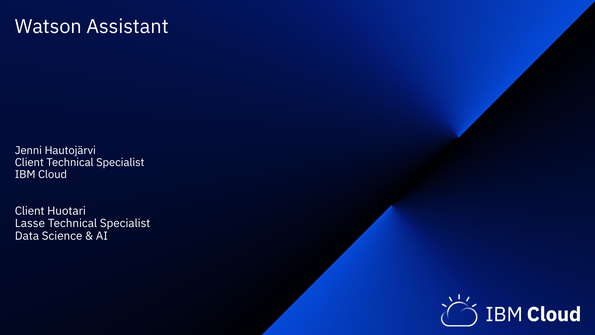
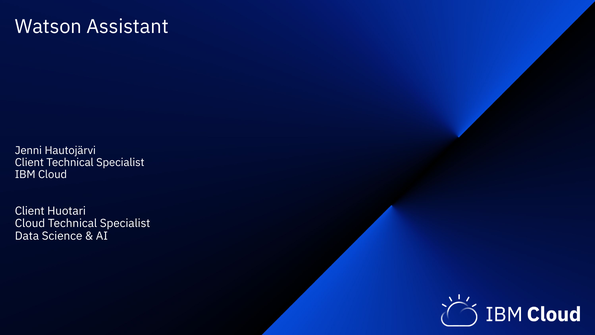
Lasse at (30, 223): Lasse -> Cloud
